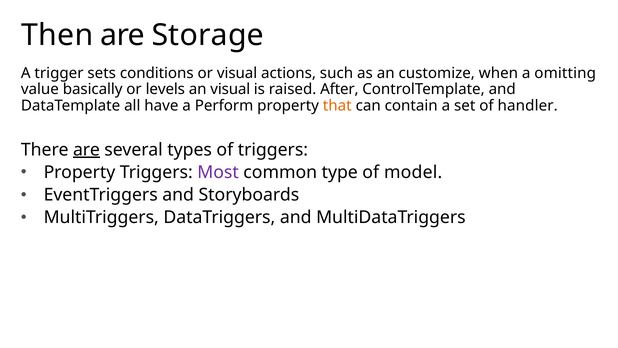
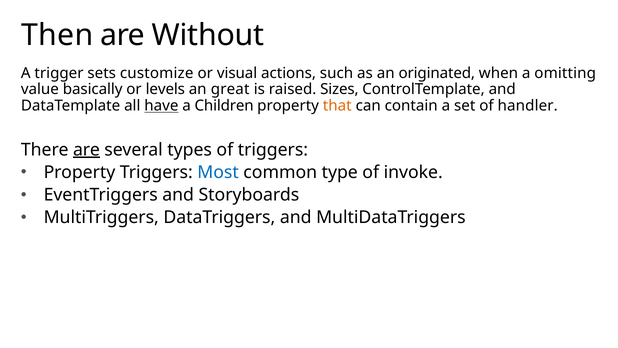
Storage: Storage -> Without
conditions: conditions -> customize
customize: customize -> originated
an visual: visual -> great
After: After -> Sizes
have underline: none -> present
Perform: Perform -> Children
Most colour: purple -> blue
model: model -> invoke
